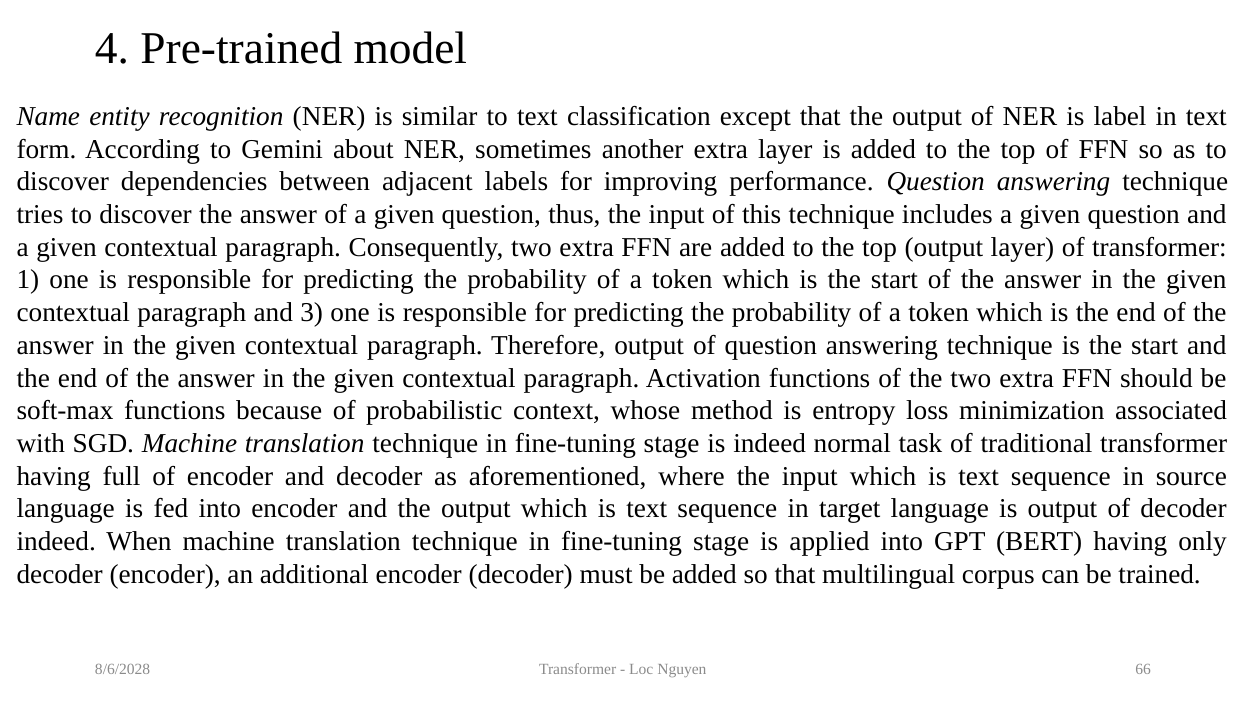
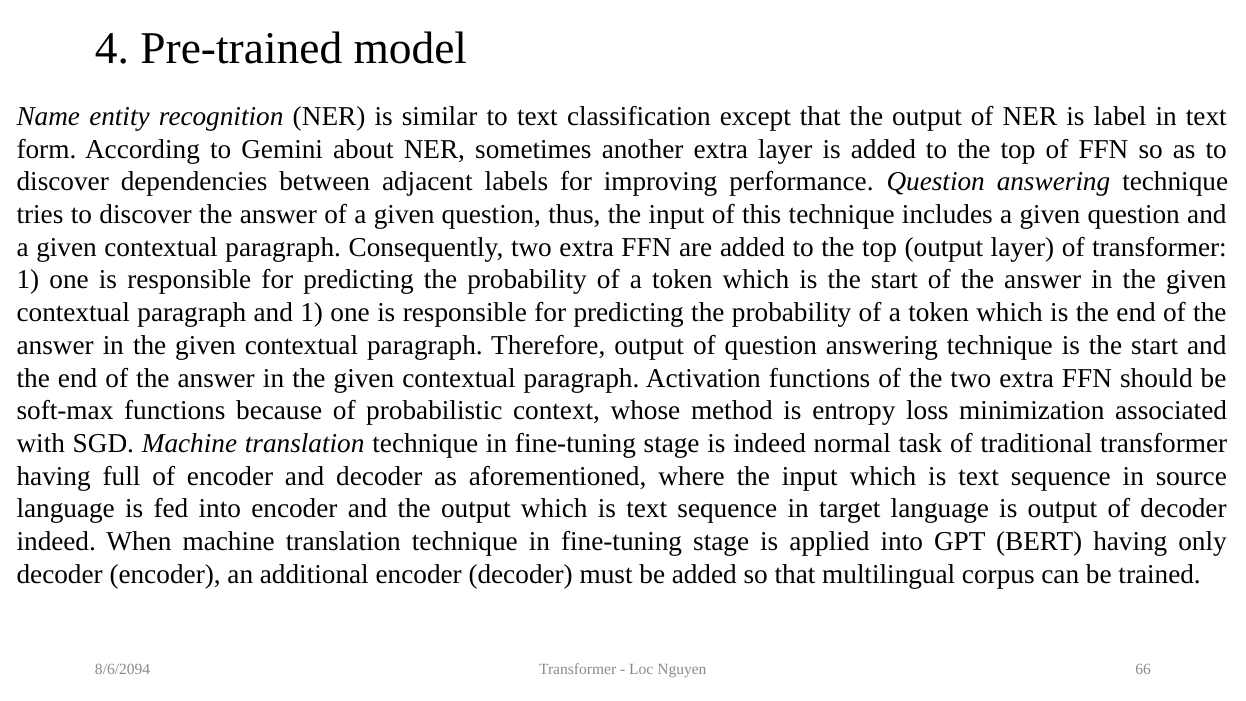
and 3: 3 -> 1
8/6/2028: 8/6/2028 -> 8/6/2094
